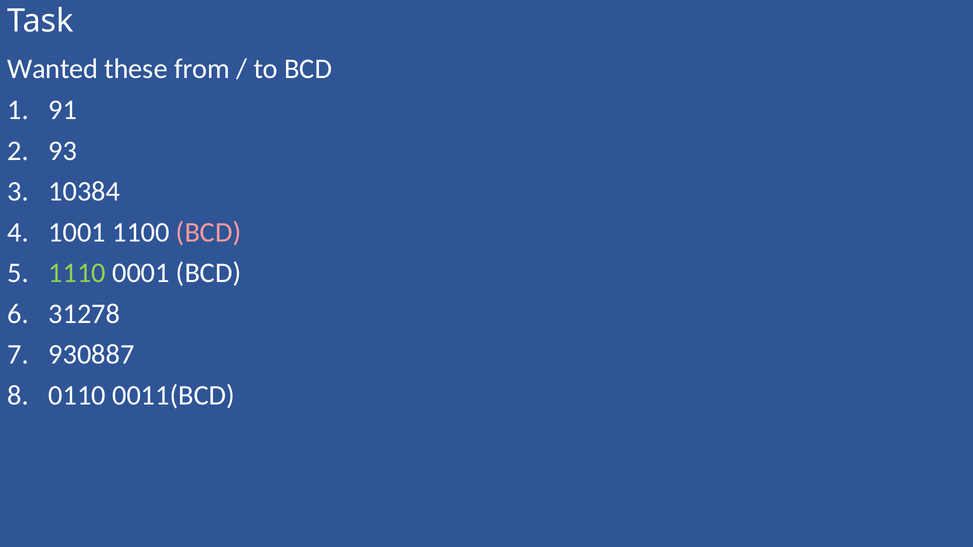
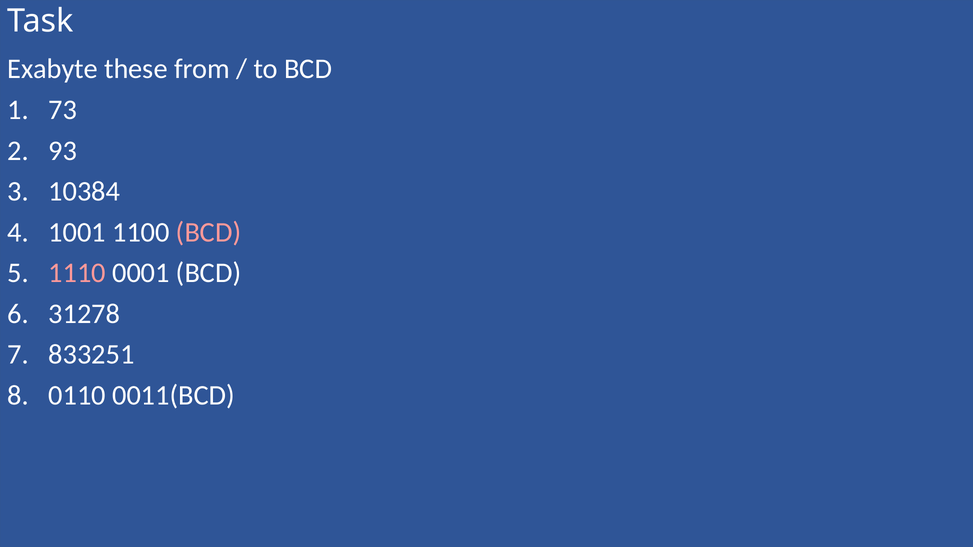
Wanted: Wanted -> Exabyte
91: 91 -> 73
1110 colour: light green -> pink
930887: 930887 -> 833251
